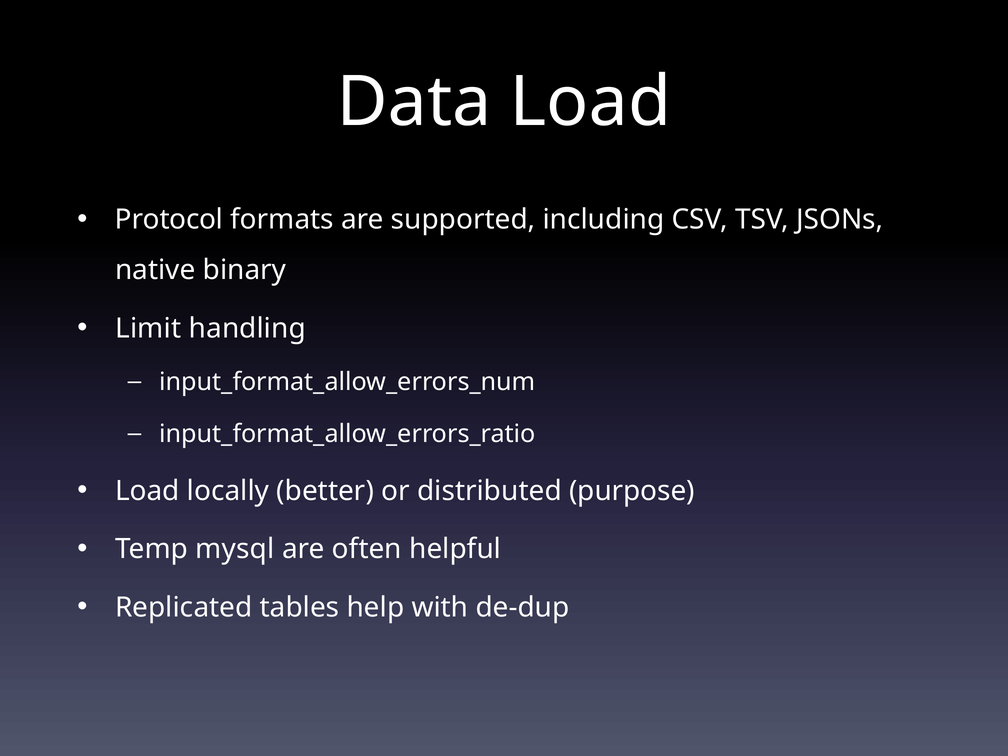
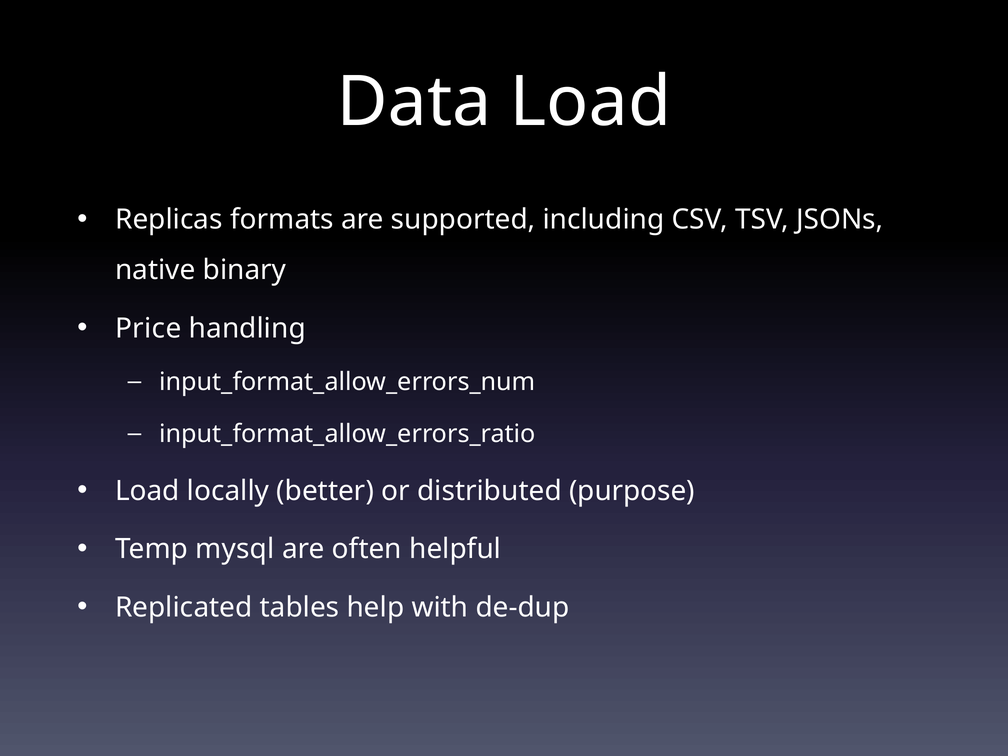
Protocol: Protocol -> Replicas
Limit: Limit -> Price
